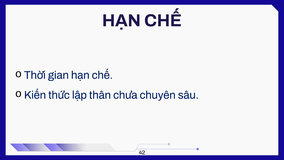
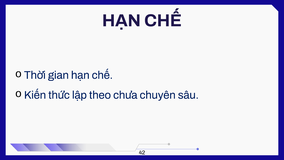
thân: thân -> theo
